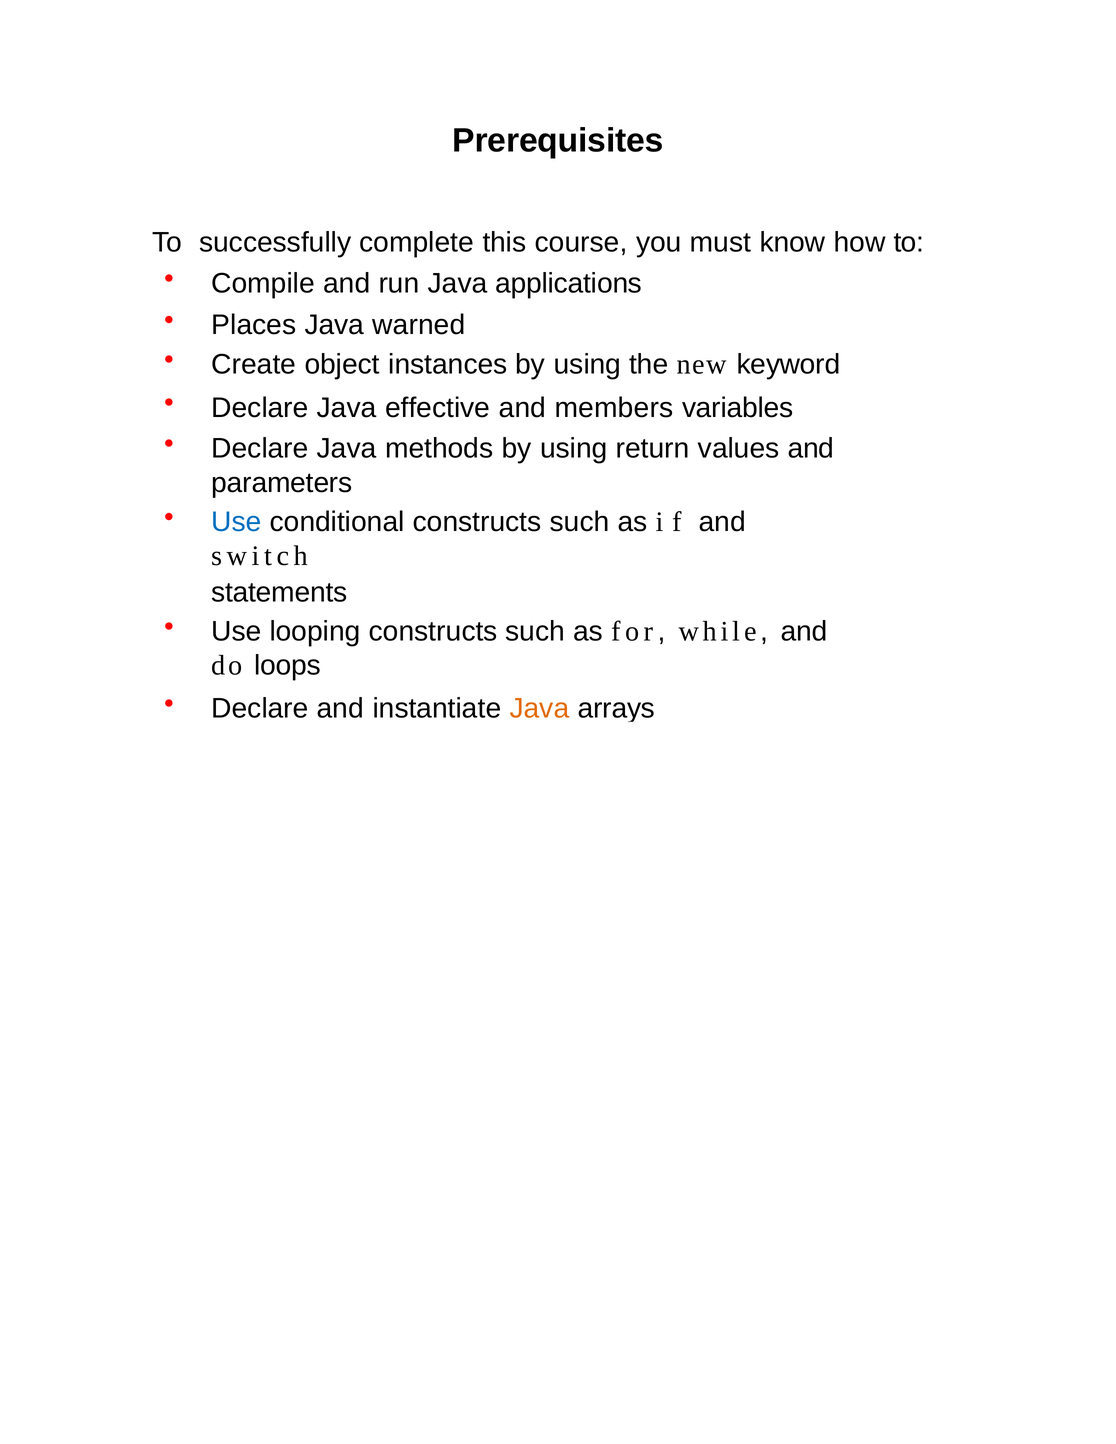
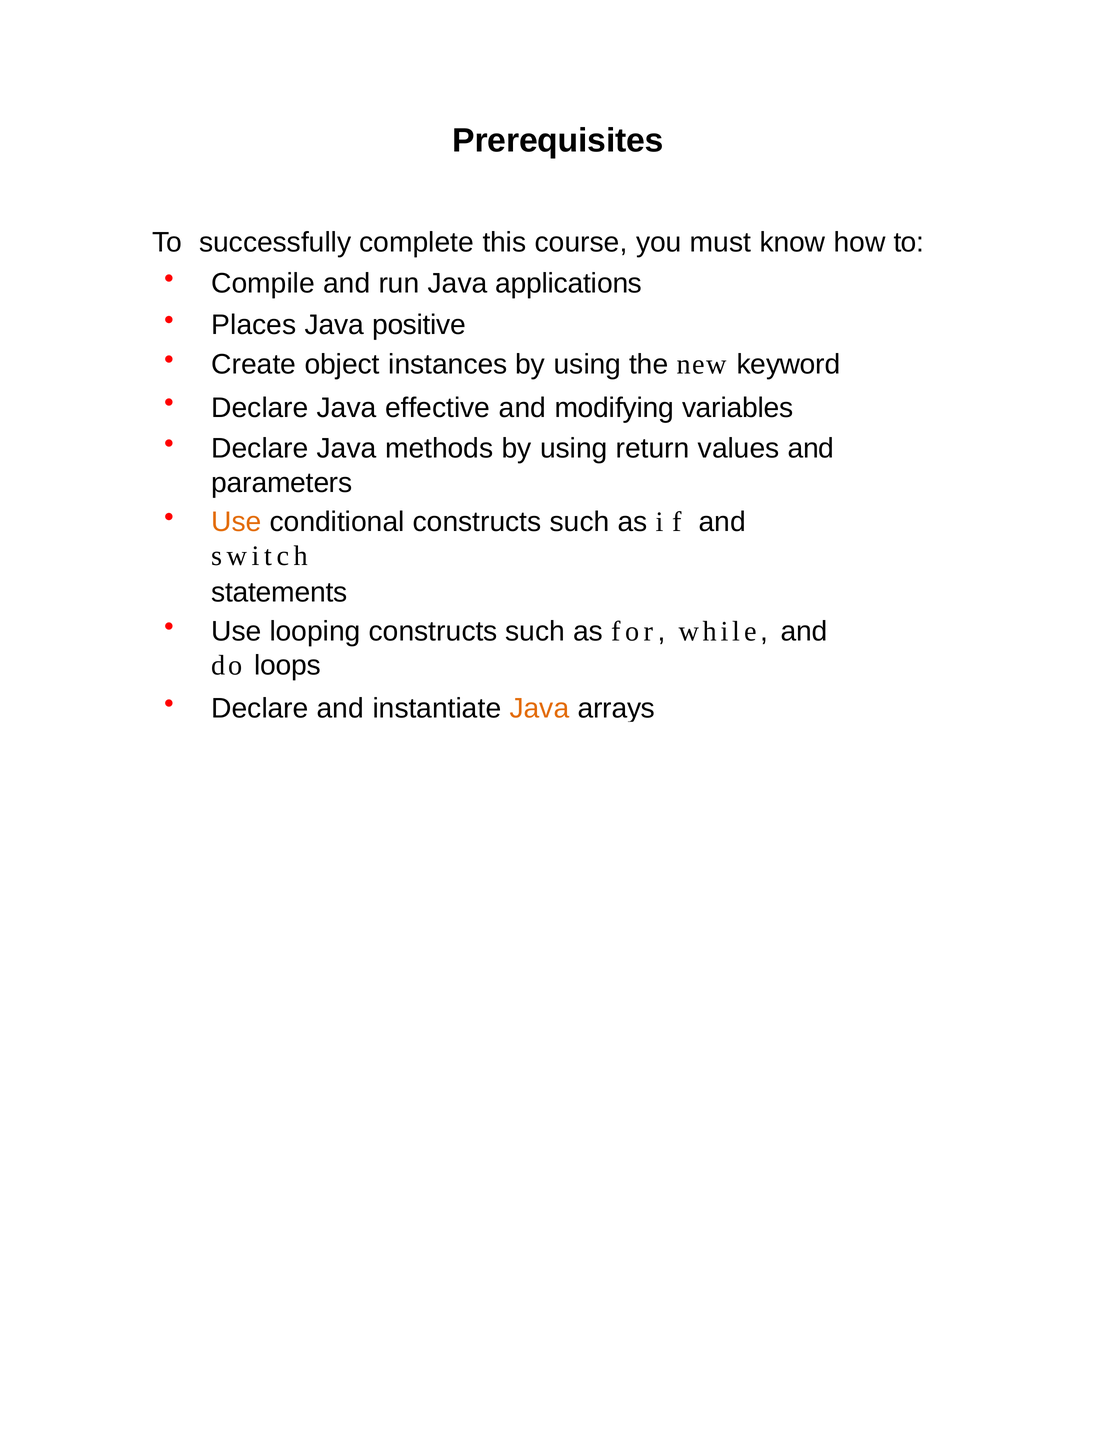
warned: warned -> positive
members: members -> modifying
Use at (237, 522) colour: blue -> orange
